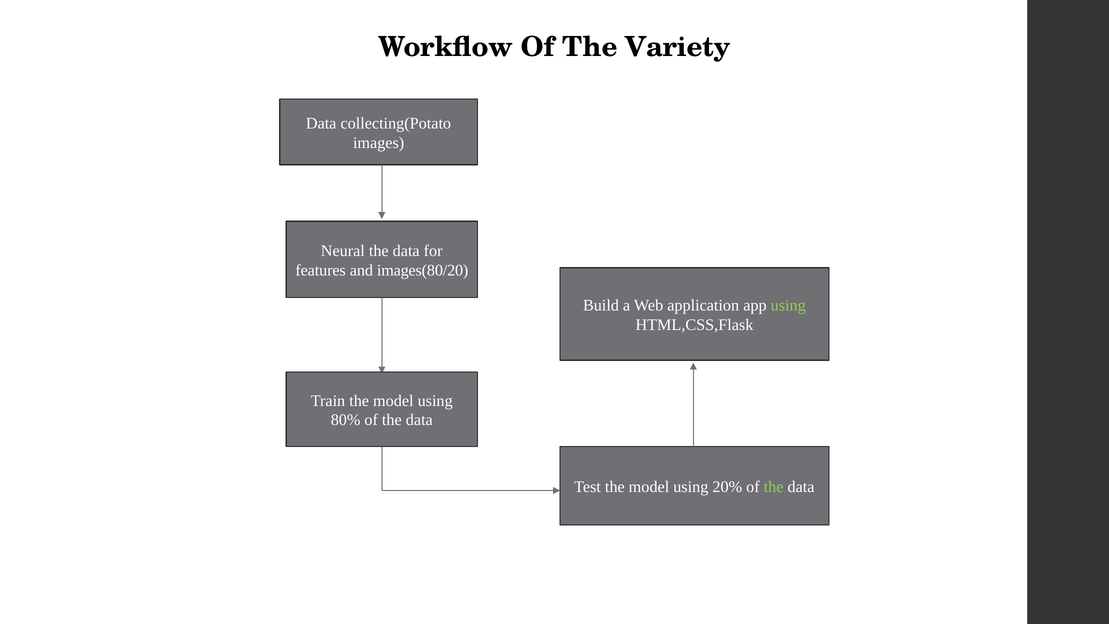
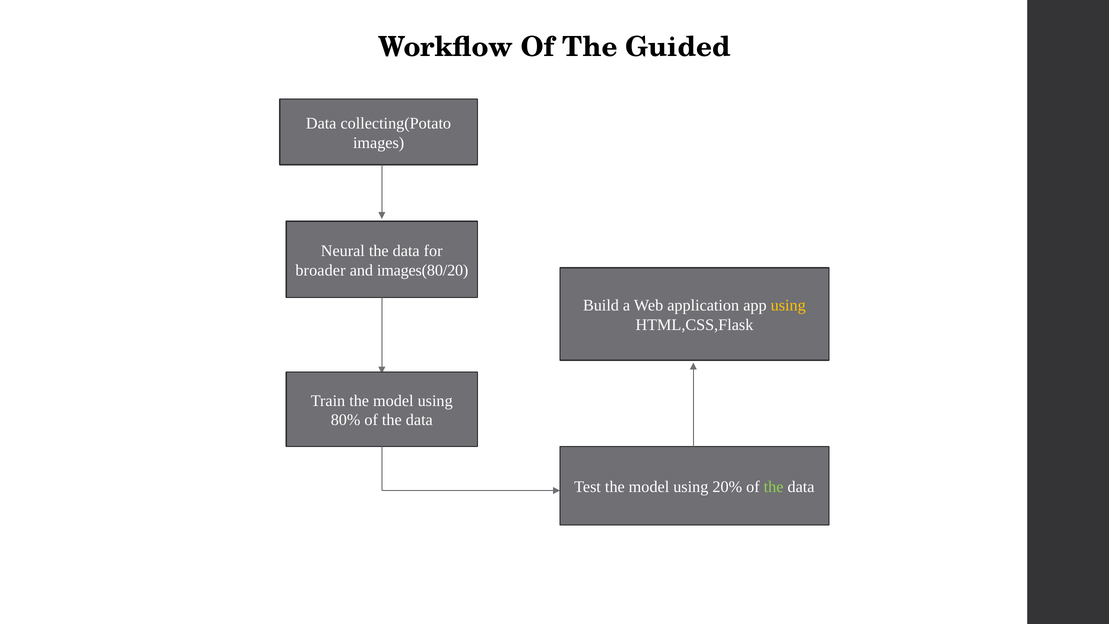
Variety: Variety -> Guided
features: features -> broader
using at (788, 305) colour: light green -> yellow
